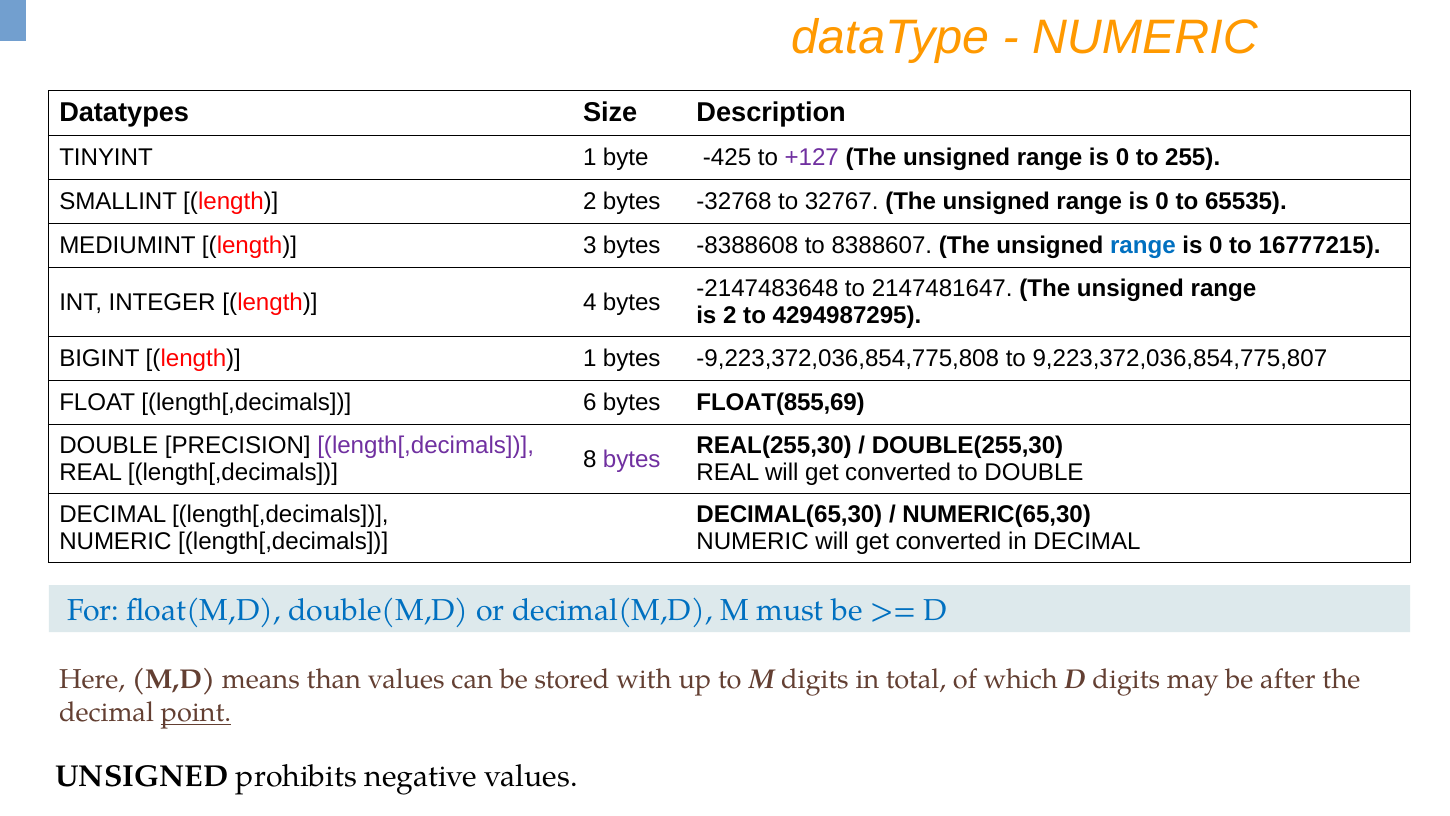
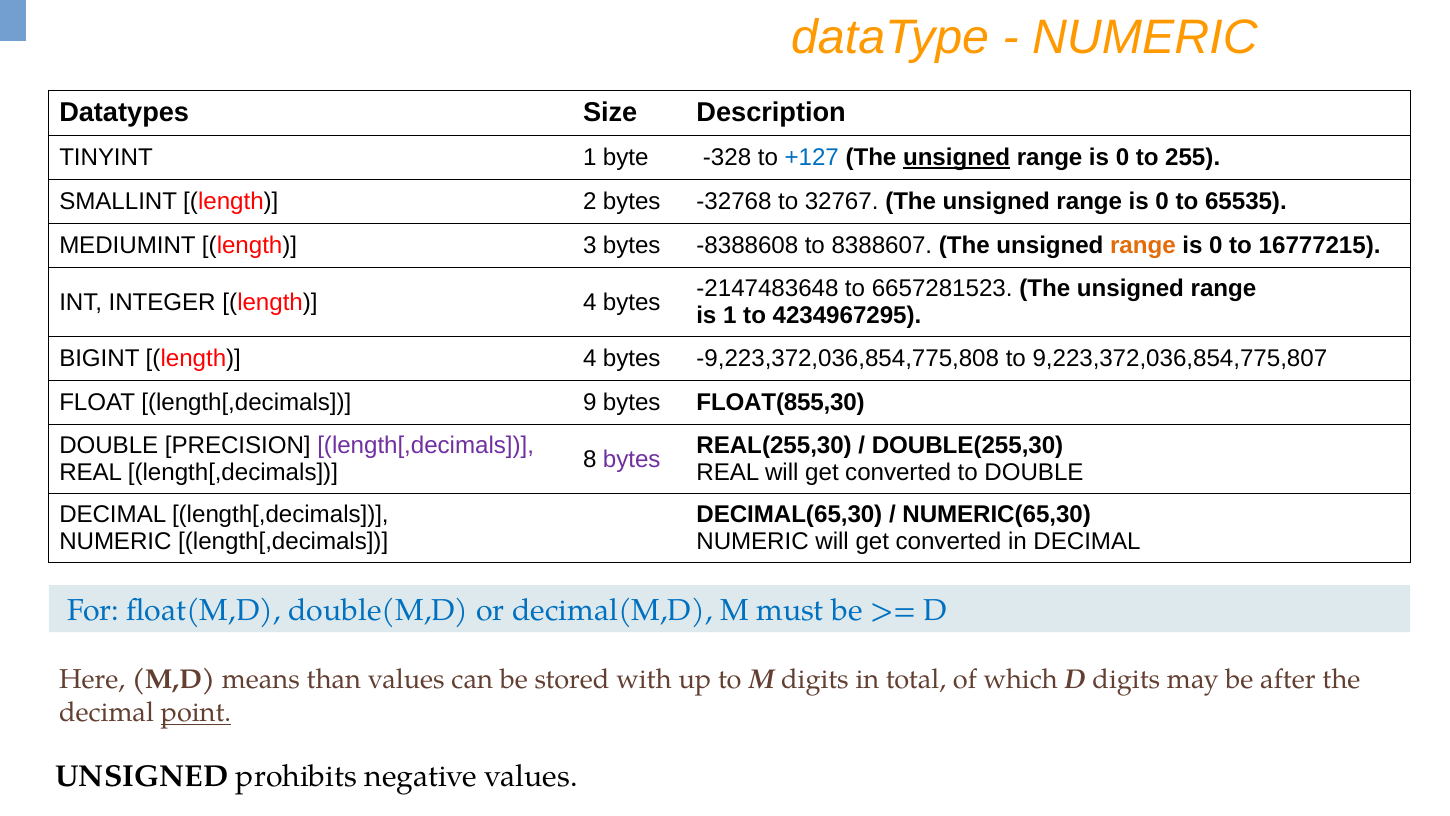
-425: -425 -> -328
+127 colour: purple -> blue
unsigned at (957, 157) underline: none -> present
range at (1143, 246) colour: blue -> orange
2147481647: 2147481647 -> 6657281523
is 2: 2 -> 1
4294987295: 4294987295 -> 4234967295
BIGINT length 1: 1 -> 4
6: 6 -> 9
FLOAT(855,69: FLOAT(855,69 -> FLOAT(855,30
